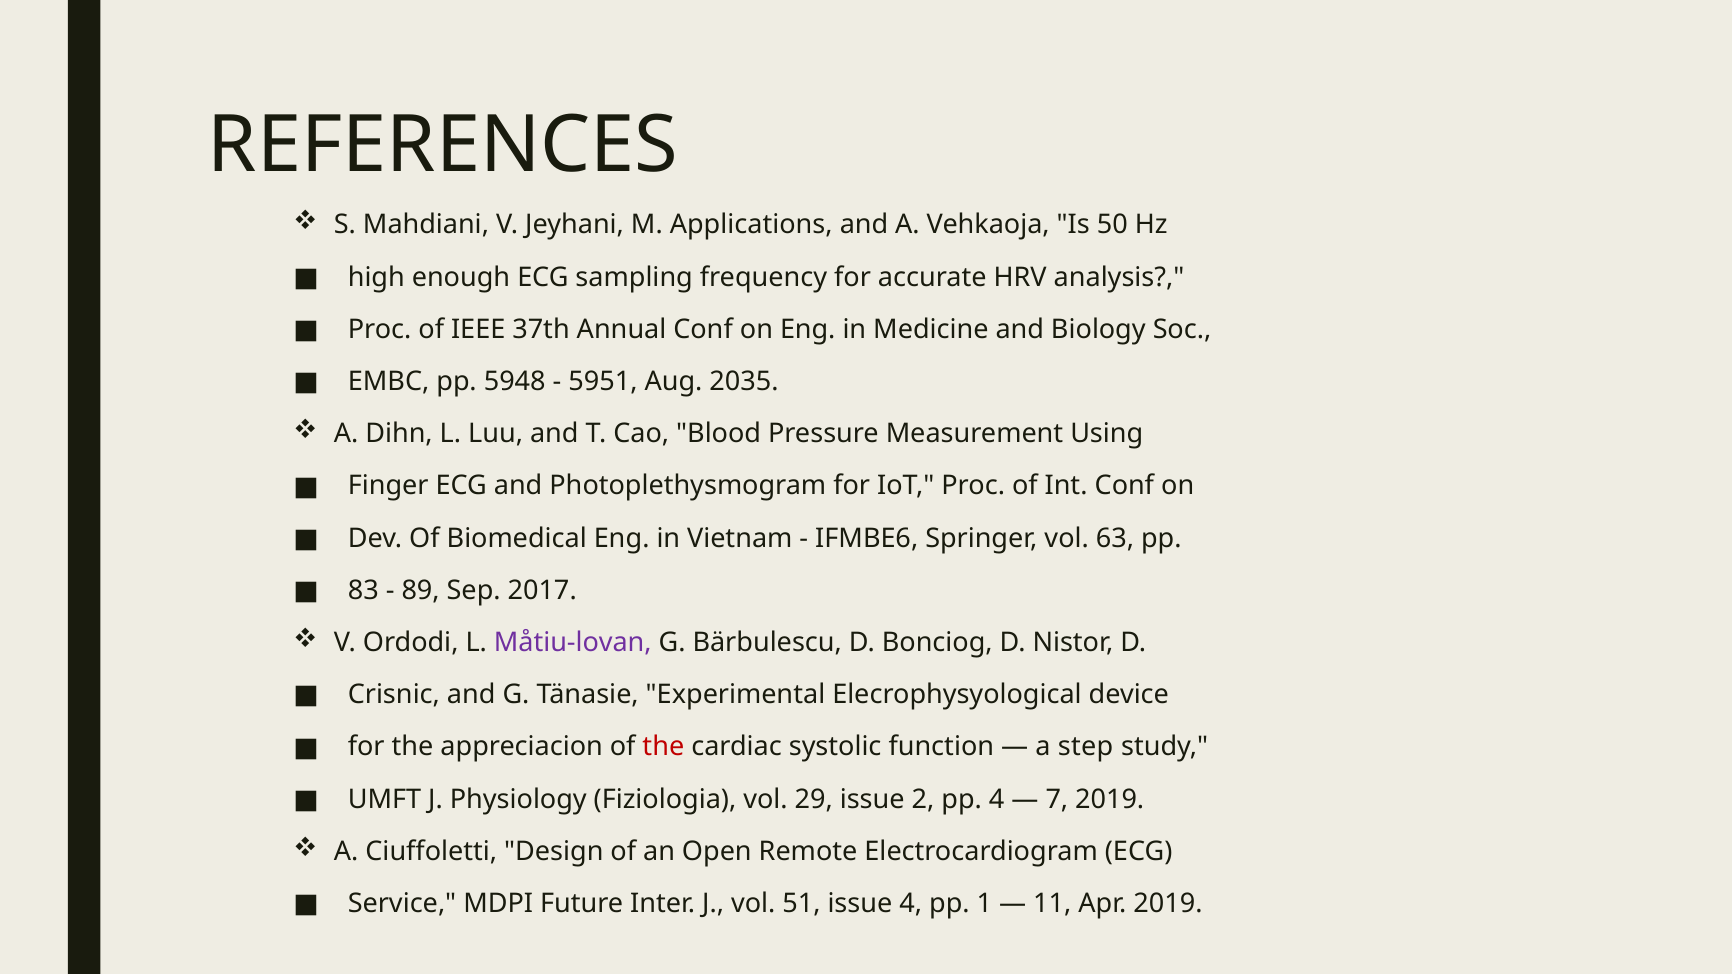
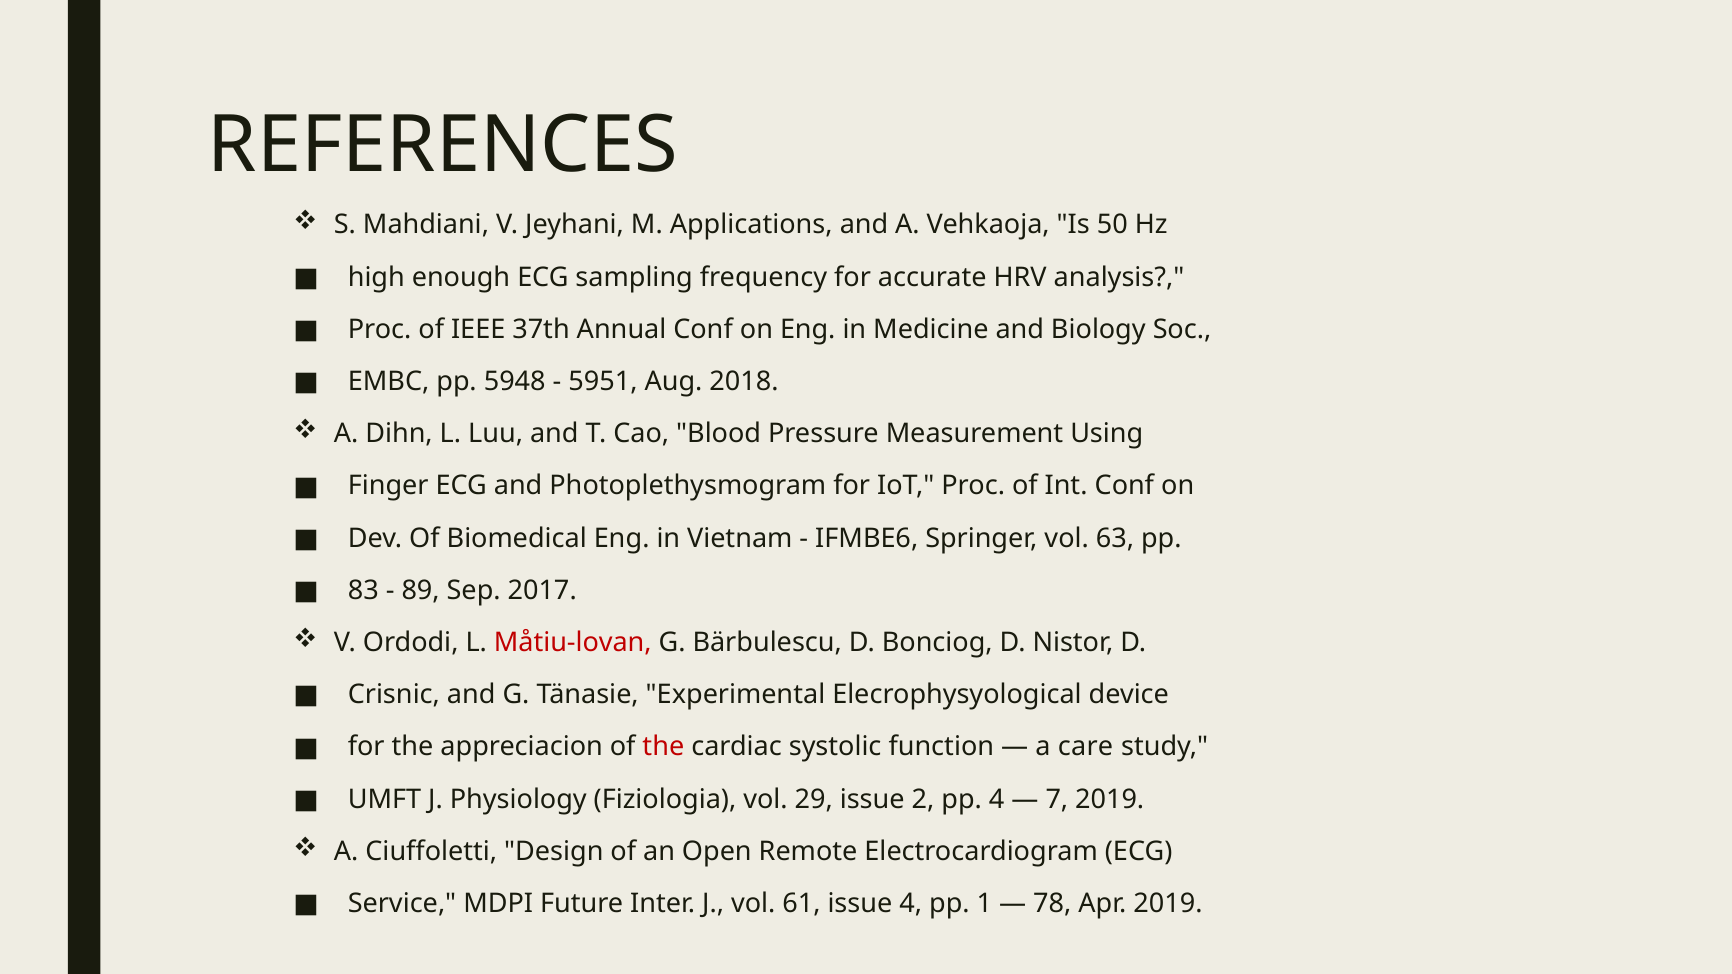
2035: 2035 -> 2018
Måtiu-lovan colour: purple -> red
step: step -> care
51: 51 -> 61
11: 11 -> 78
